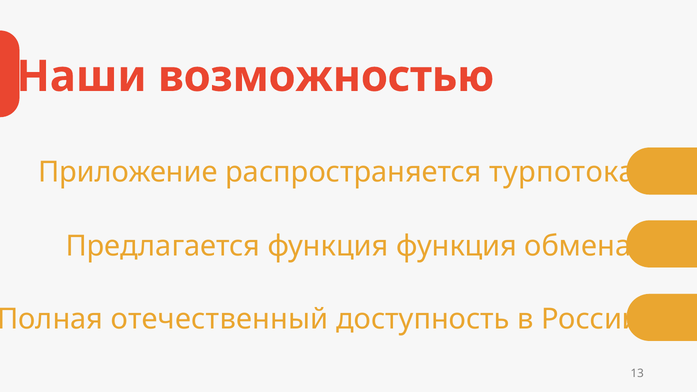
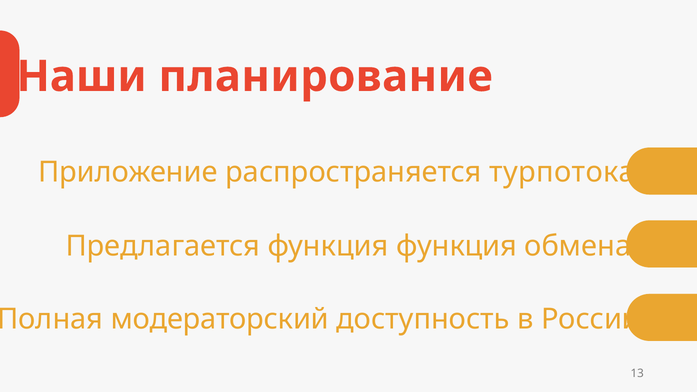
возможностью: возможностью -> планирование
отечественный: отечественный -> модераторский
